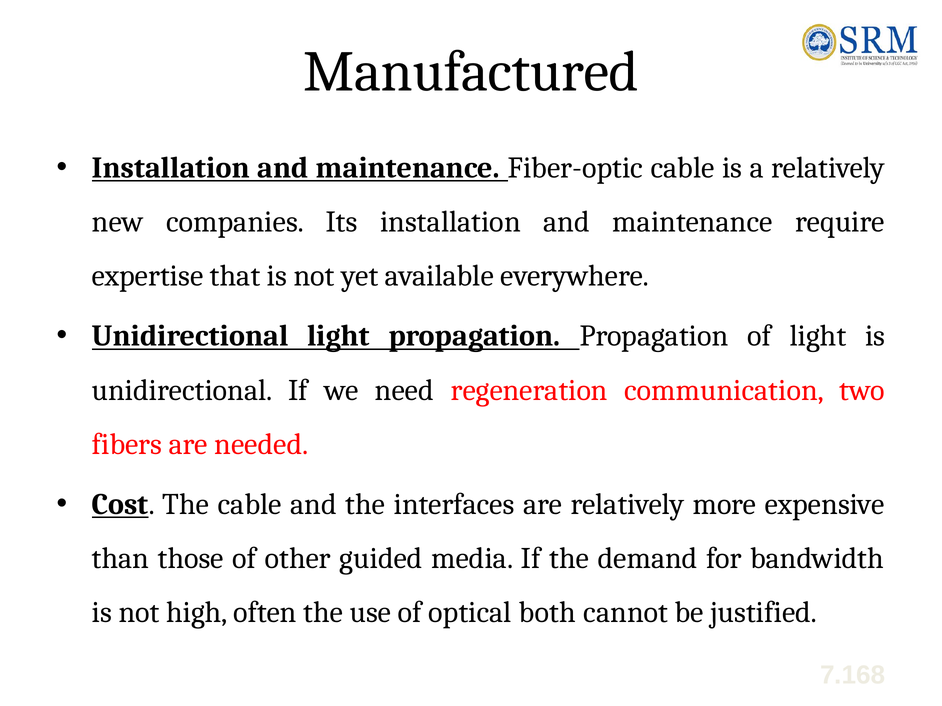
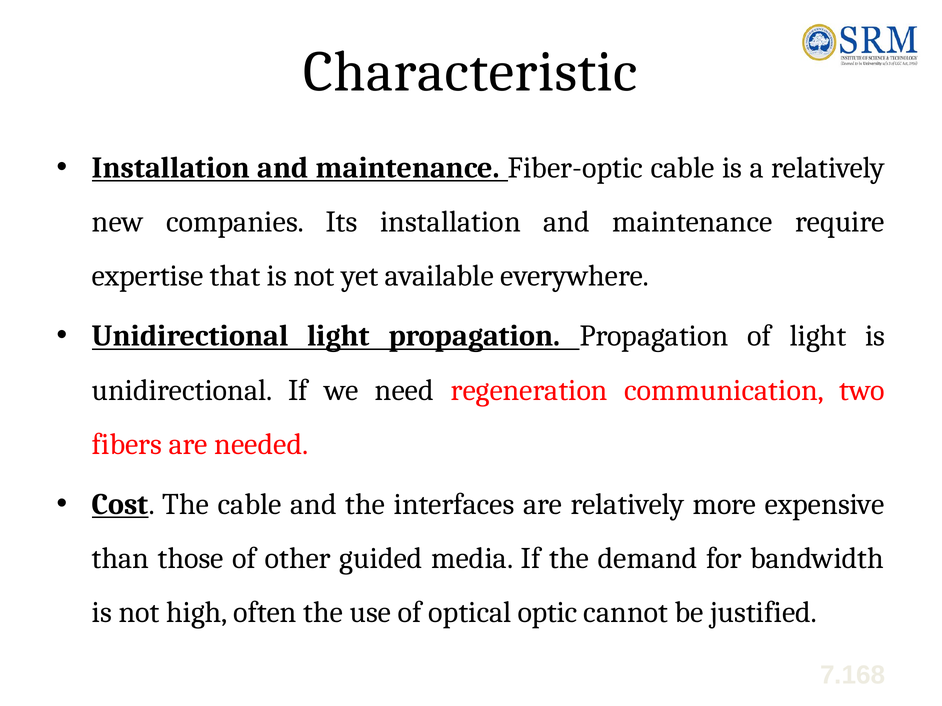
Manufactured: Manufactured -> Characteristic
both: both -> optic
